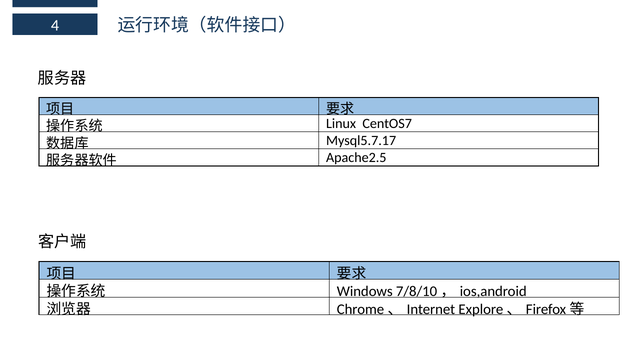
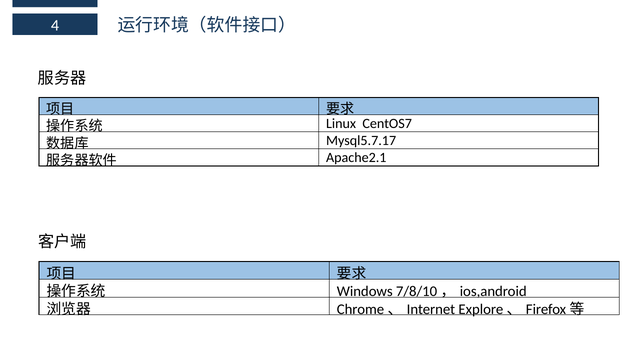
Apache2.5: Apache2.5 -> Apache2.1
